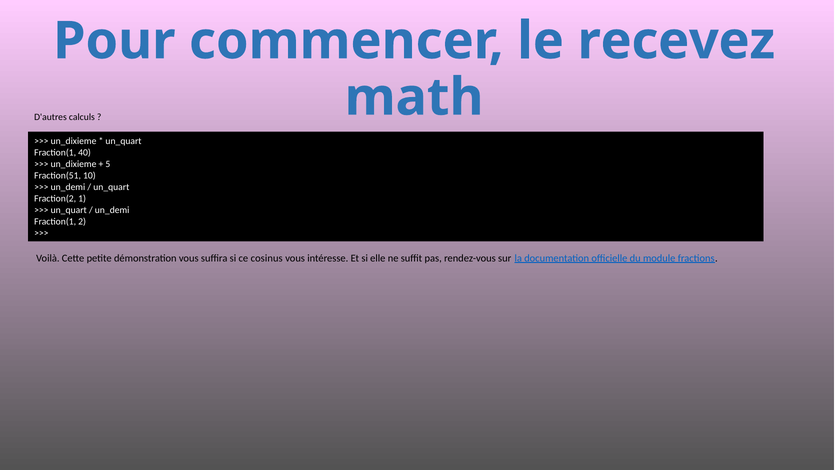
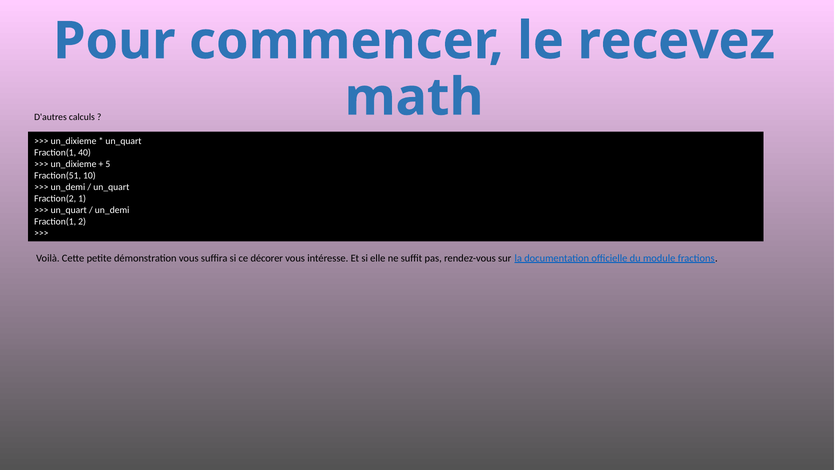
cosinus: cosinus -> décorer
